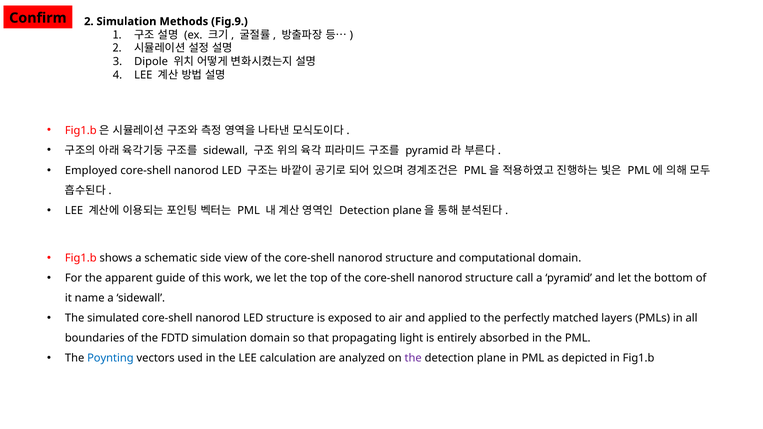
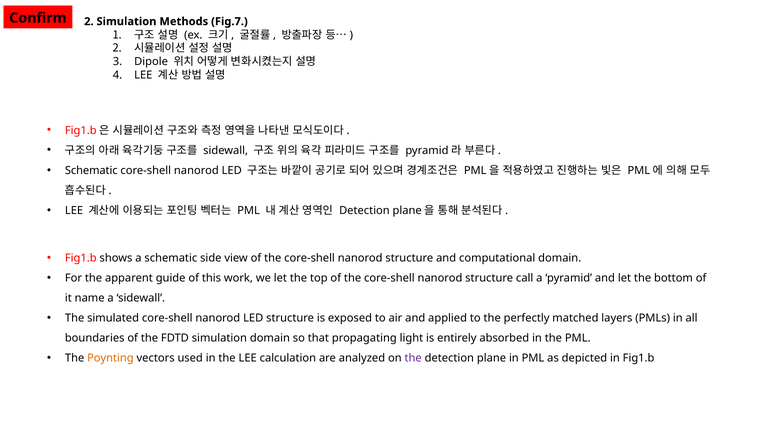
Fig.9: Fig.9 -> Fig.7
Employed at (91, 171): Employed -> Schematic
Poynting colour: blue -> orange
